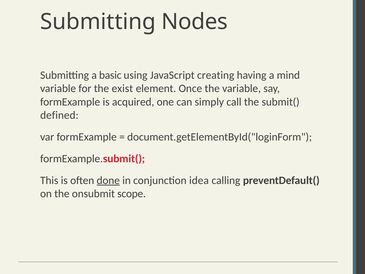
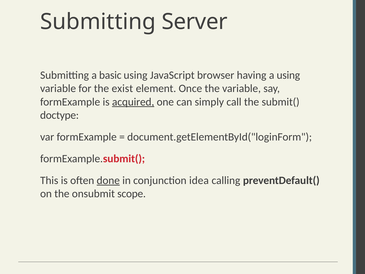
Nodes: Nodes -> Server
creating: creating -> browser
a mind: mind -> using
acquired underline: none -> present
defined: defined -> doctype
